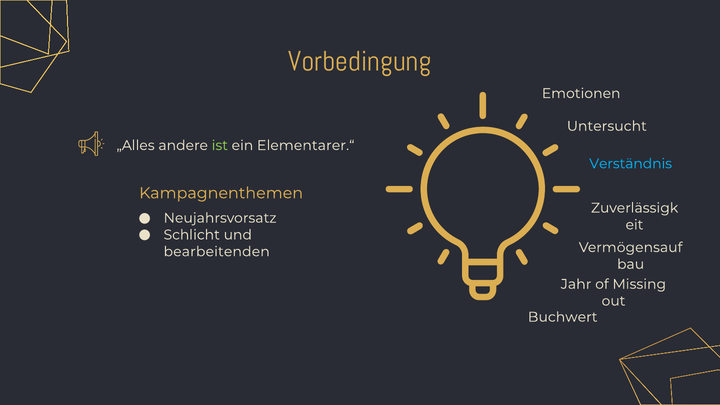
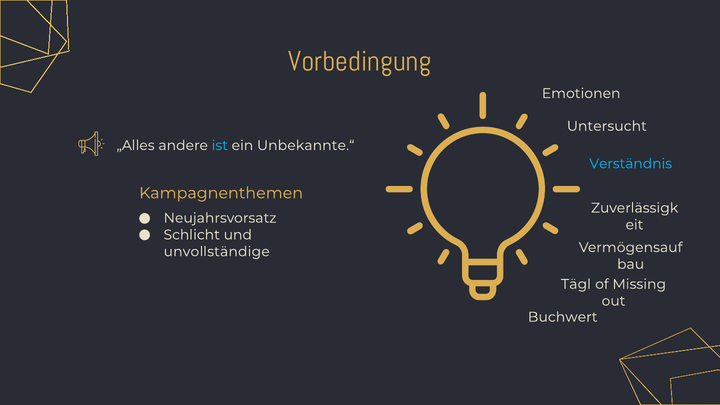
ist colour: light green -> light blue
Elementarer.“: Elementarer.“ -> Unbekannte.“
bearbeitenden: bearbeitenden -> unvollständige
Jahr: Jahr -> Tägl
